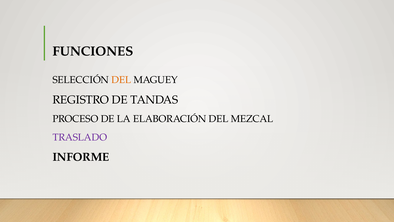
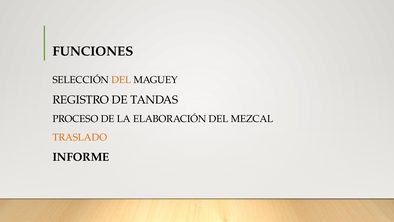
TRASLADO colour: purple -> orange
